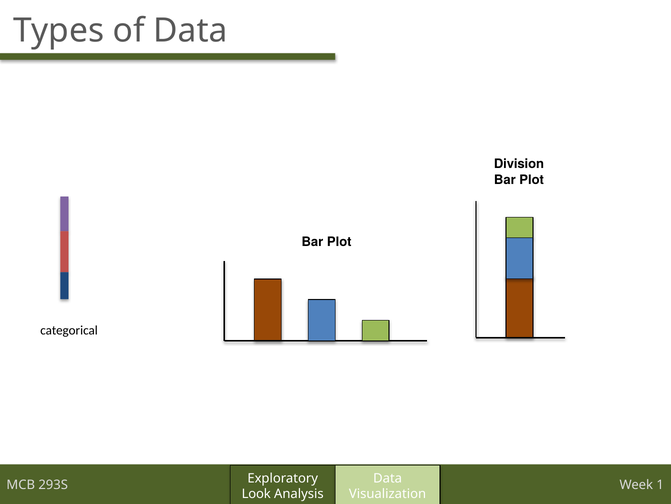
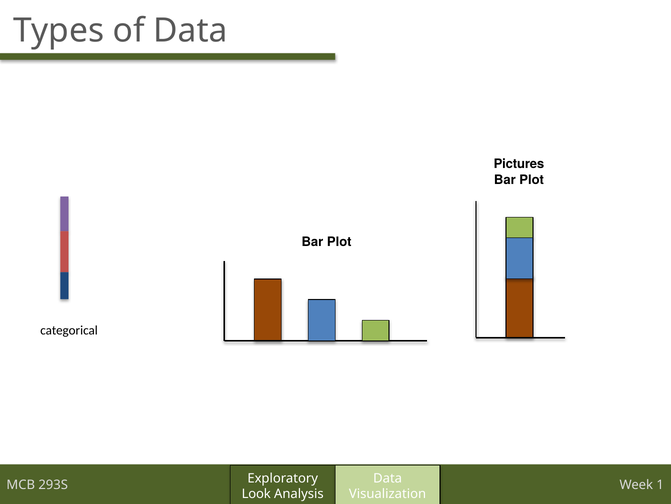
Division: Division -> Pictures
